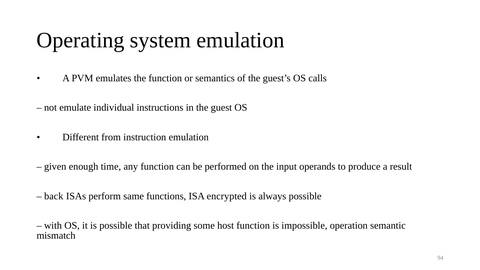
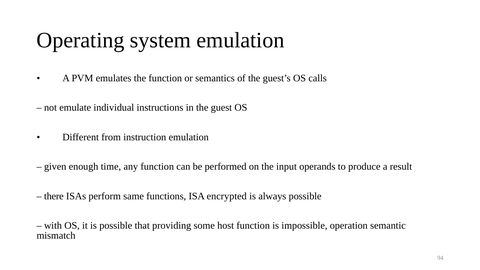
back: back -> there
